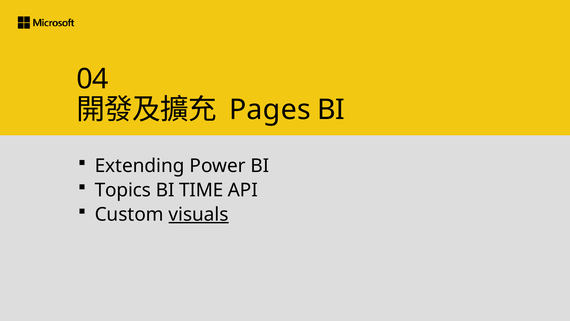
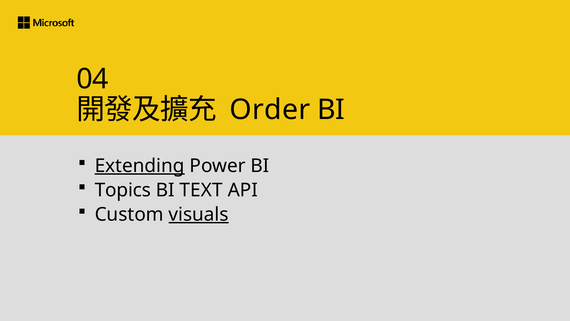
Pages: Pages -> Order
Extending underline: none -> present
TIME: TIME -> TEXT
